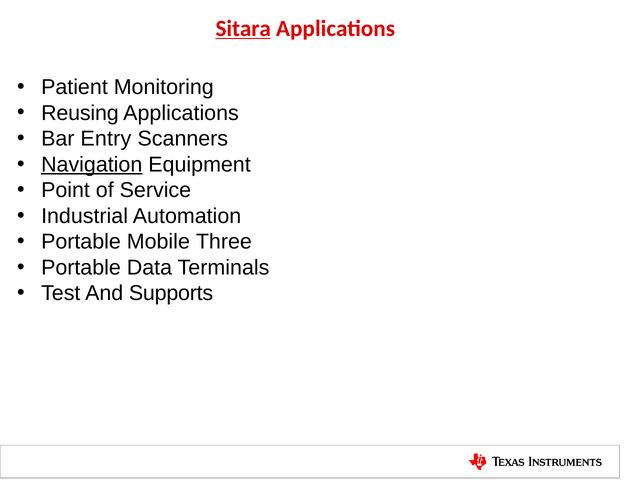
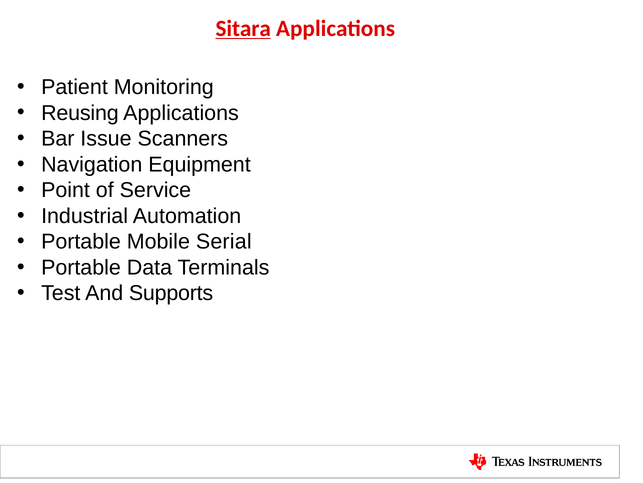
Entry: Entry -> Issue
Navigation underline: present -> none
Three: Three -> Serial
